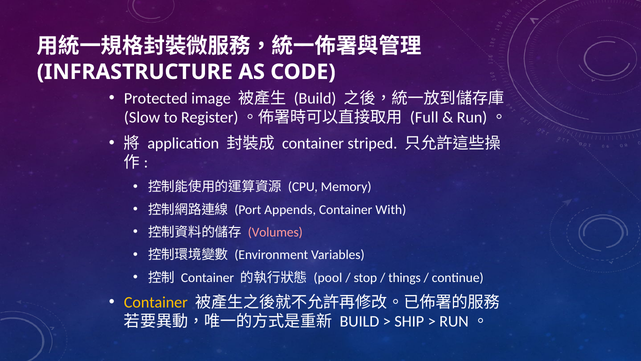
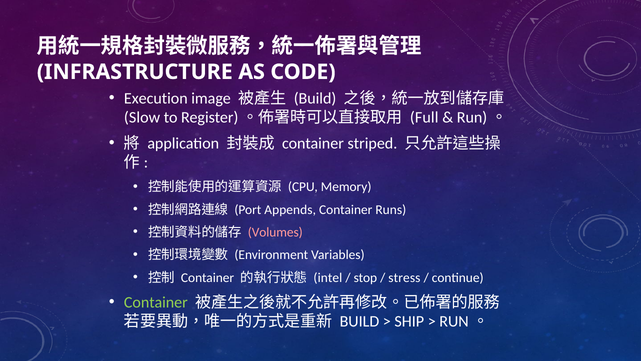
Protected: Protected -> Execution
With: With -> Runs
pool: pool -> intel
things: things -> stress
Container at (156, 302) colour: yellow -> light green
